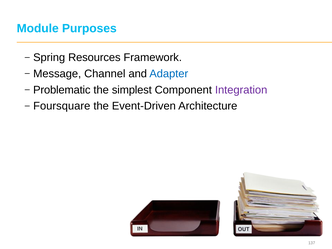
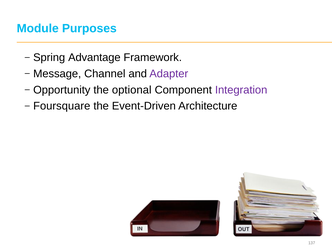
Resources: Resources -> Advantage
Adapter colour: blue -> purple
Problematic: Problematic -> Opportunity
simplest: simplest -> optional
